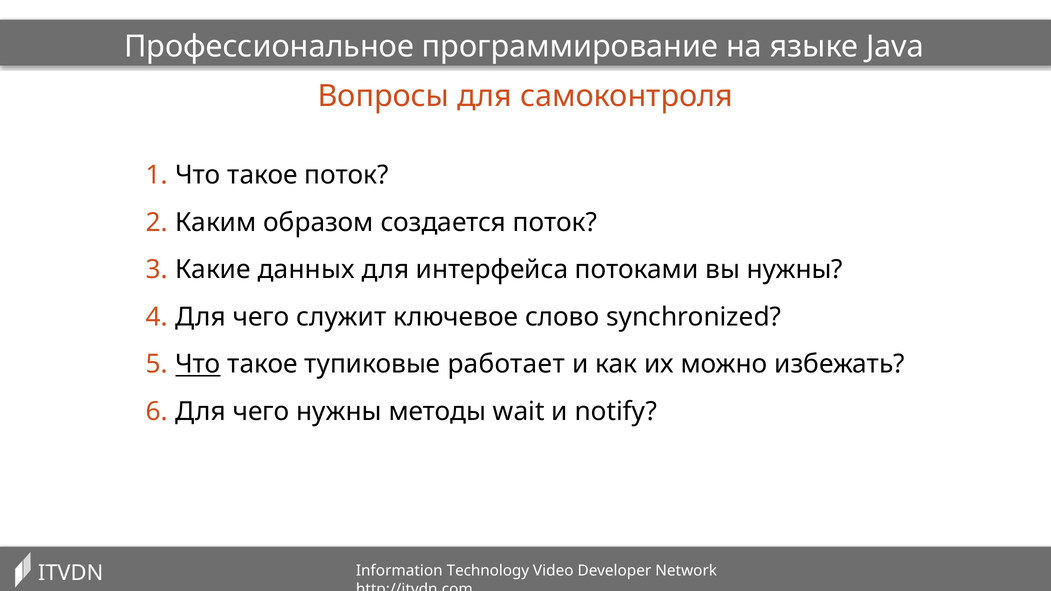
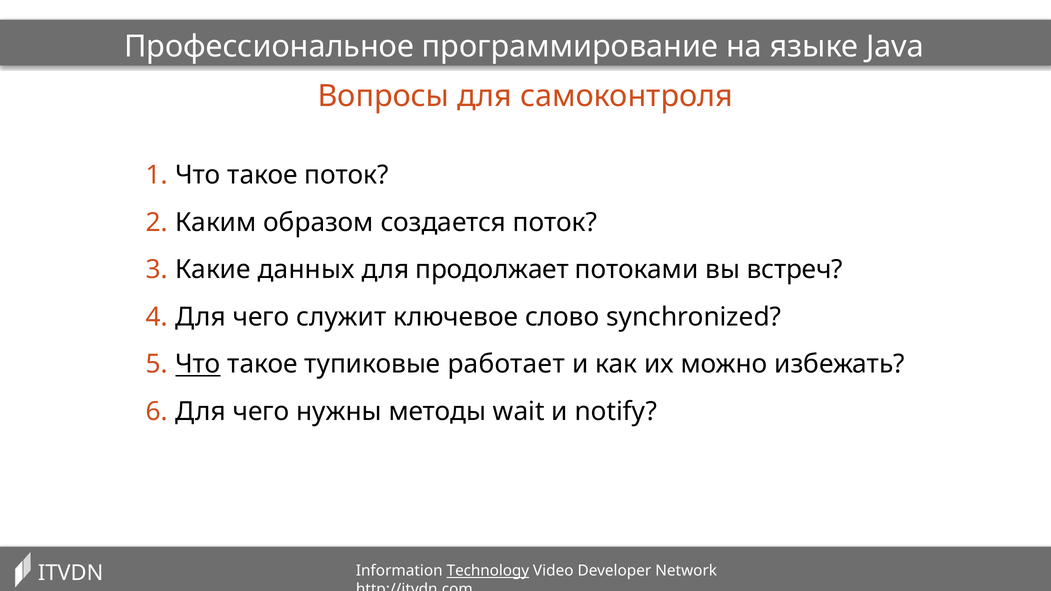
интерфейса: интерфейса -> продолжает
вы нужны: нужны -> встреч
Technology underline: none -> present
